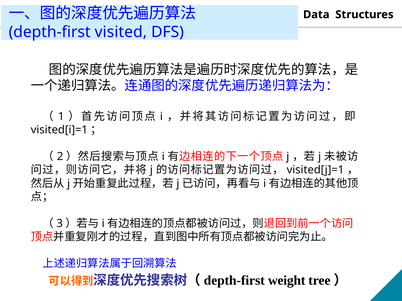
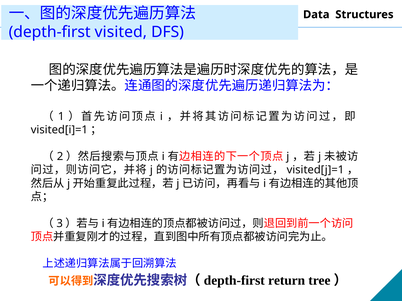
weight: weight -> return
